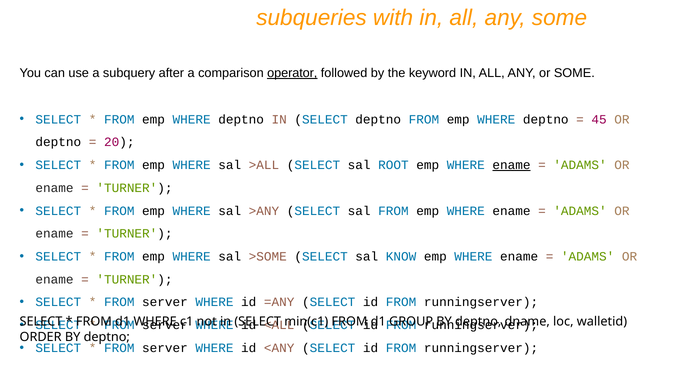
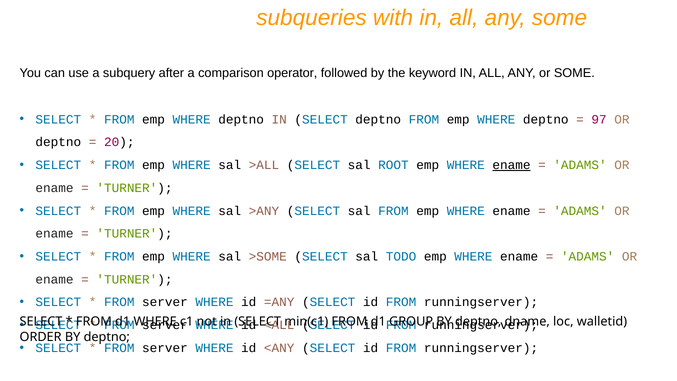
operator underline: present -> none
45: 45 -> 97
KNOW: KNOW -> TODO
